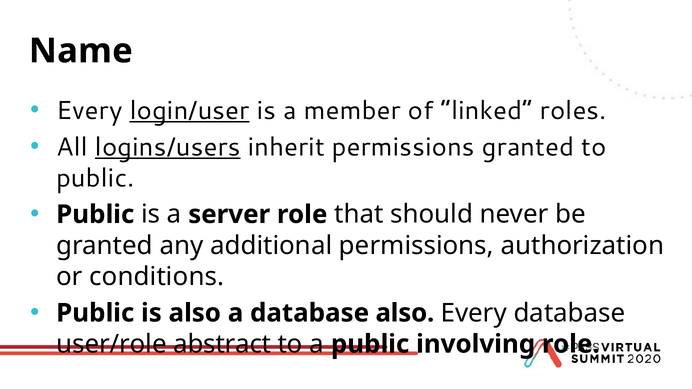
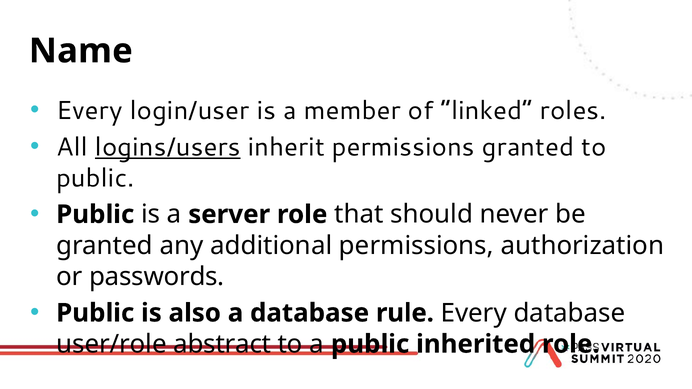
login/user underline: present -> none
conditions: conditions -> passwords
database also: also -> rule
involving: involving -> inherited
